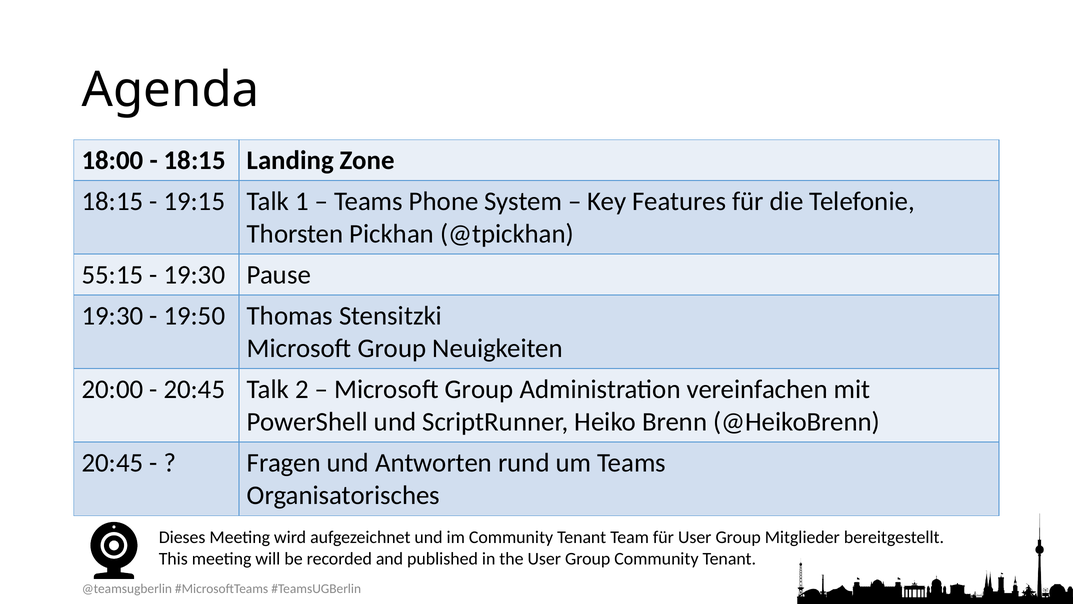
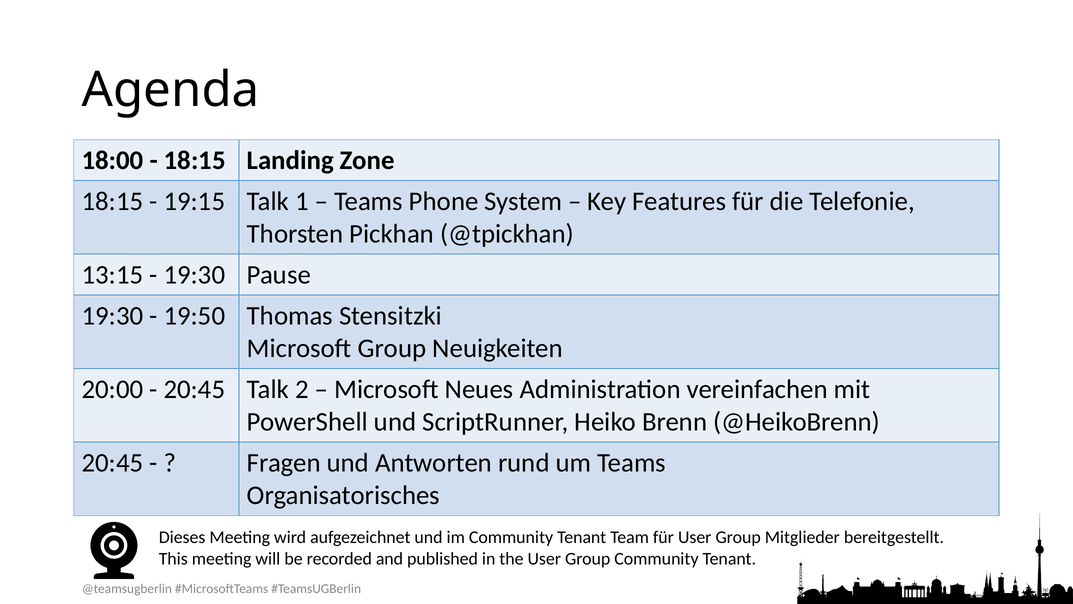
55:15: 55:15 -> 13:15
Group at (479, 389): Group -> Neues
